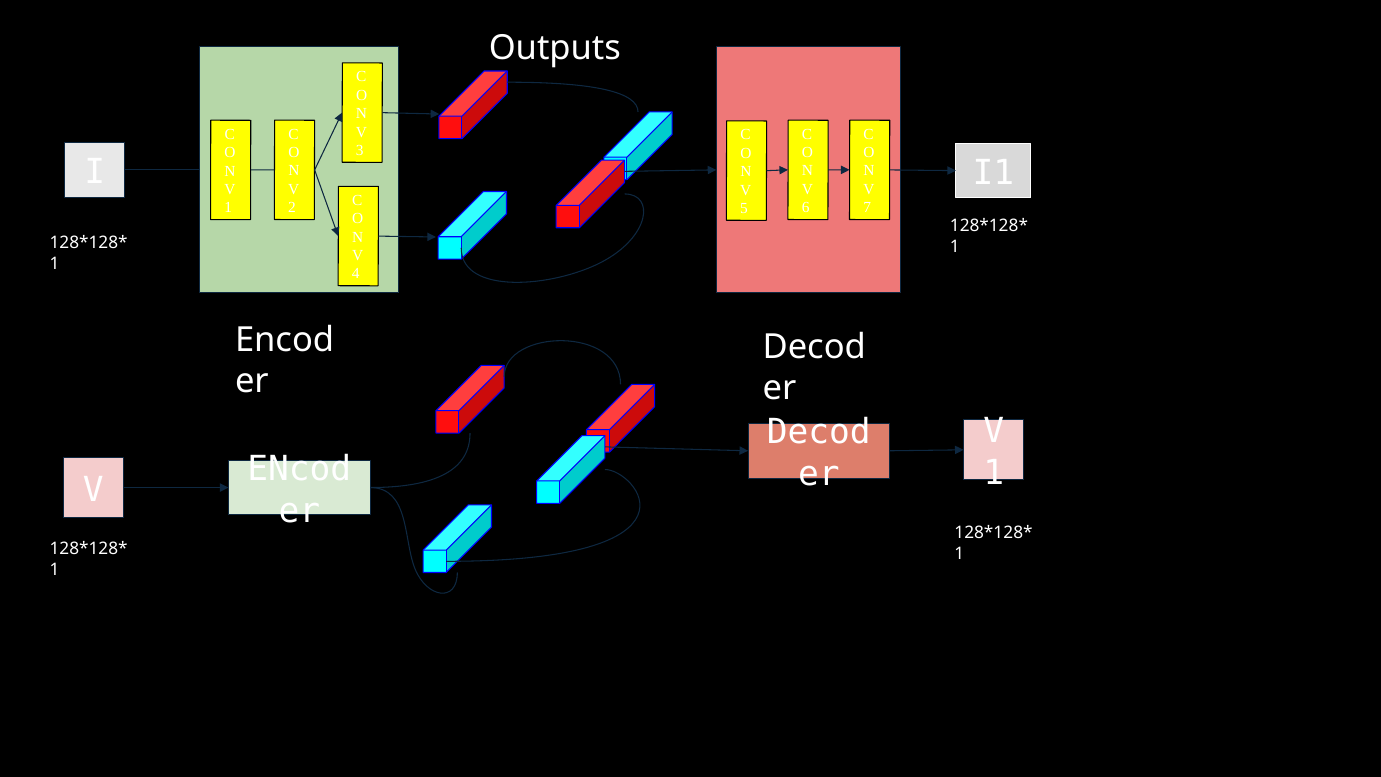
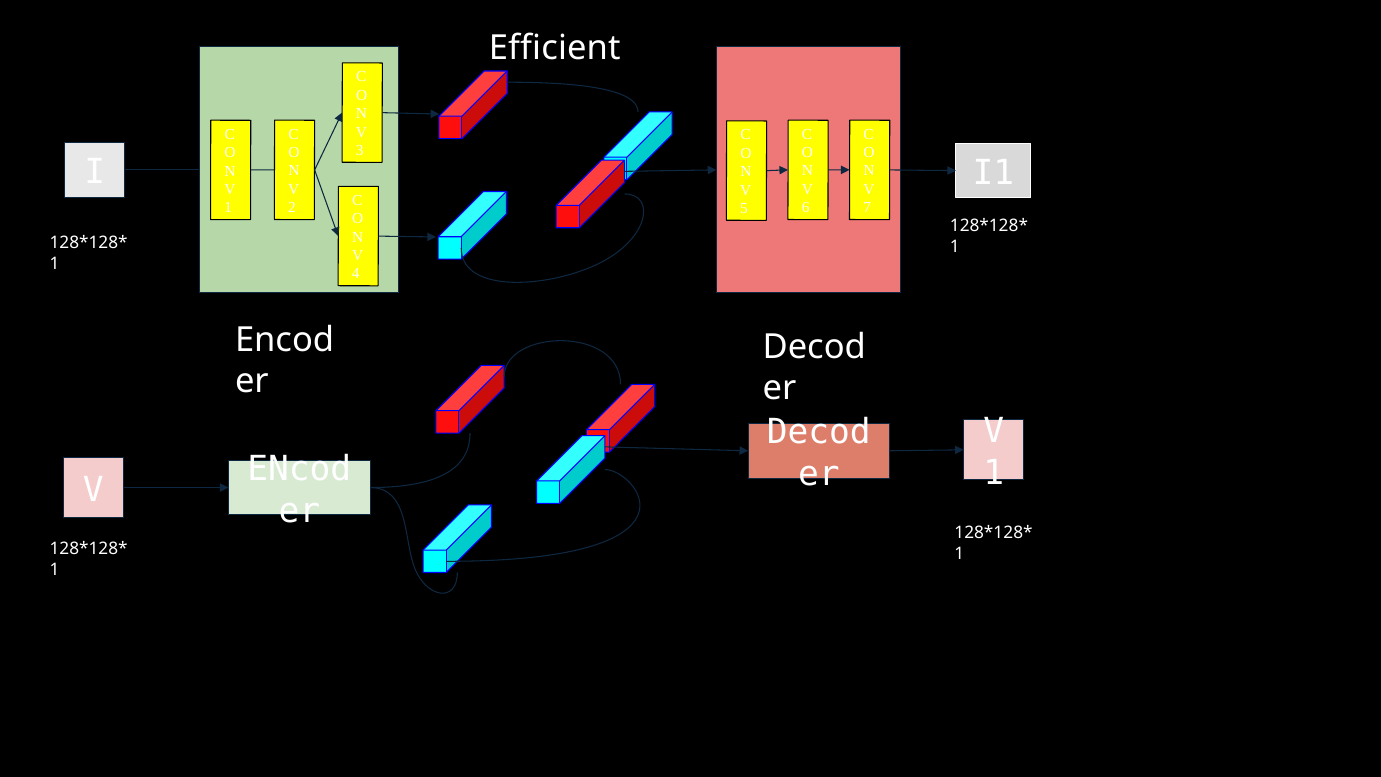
Outputs: Outputs -> Efficient
